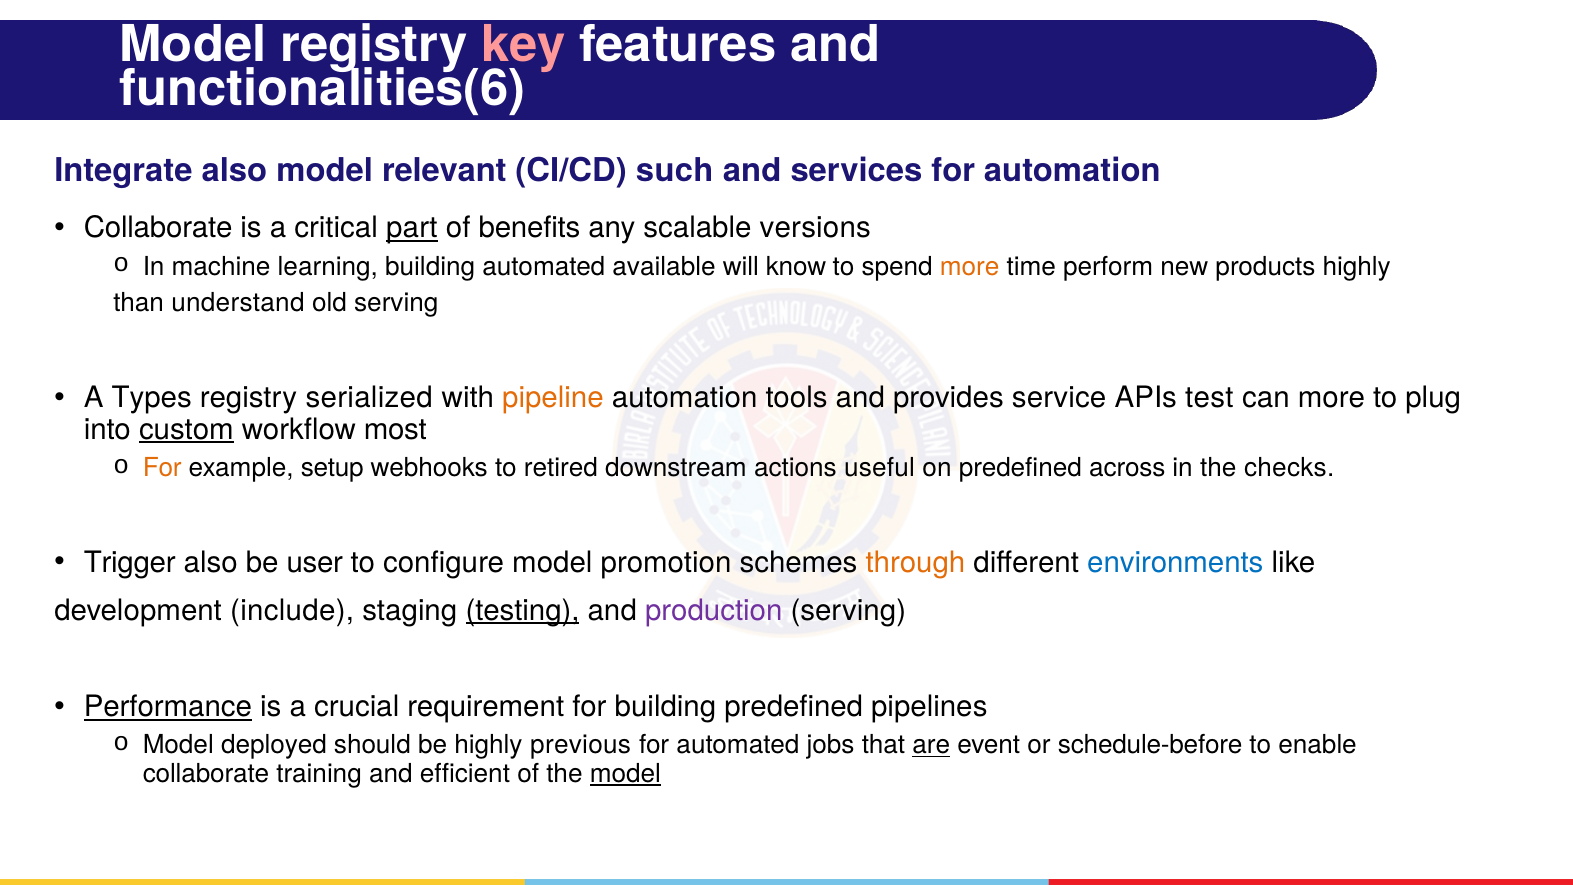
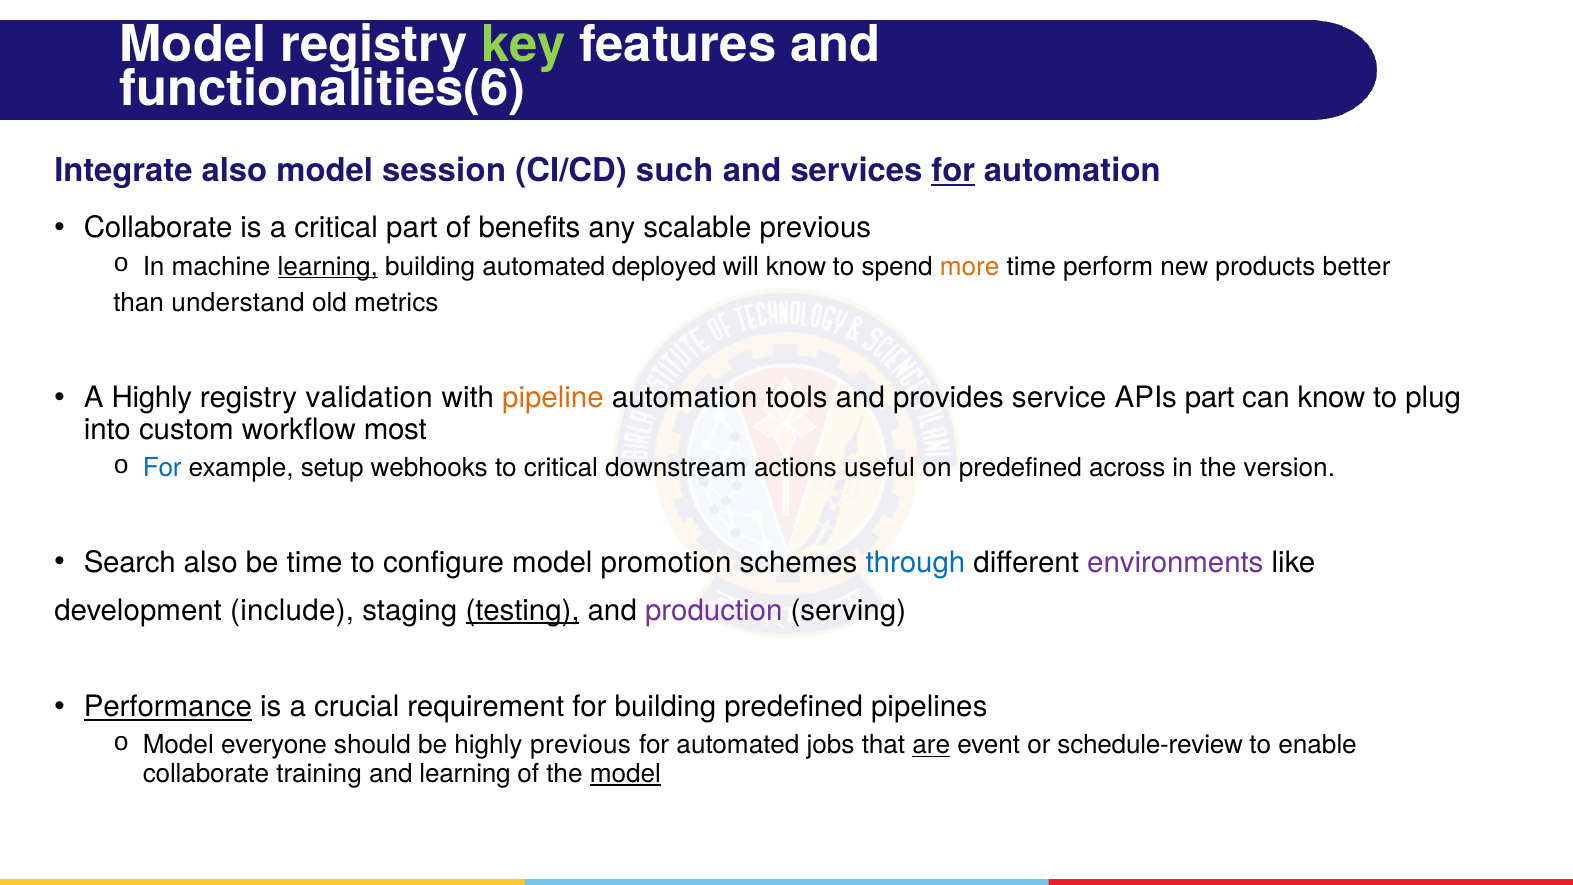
key colour: pink -> light green
relevant: relevant -> session
for at (953, 171) underline: none -> present
part at (412, 228) underline: present -> none
scalable versions: versions -> previous
learning at (328, 266) underline: none -> present
available: available -> deployed
products highly: highly -> better
old serving: serving -> metrics
A Types: Types -> Highly
serialized: serialized -> validation
APIs test: test -> part
can more: more -> know
custom underline: present -> none
For at (162, 468) colour: orange -> blue
to retired: retired -> critical
checks: checks -> version
Trigger: Trigger -> Search
be user: user -> time
through colour: orange -> blue
environments colour: blue -> purple
deployed: deployed -> everyone
schedule-before: schedule-before -> schedule-review
and efficient: efficient -> learning
